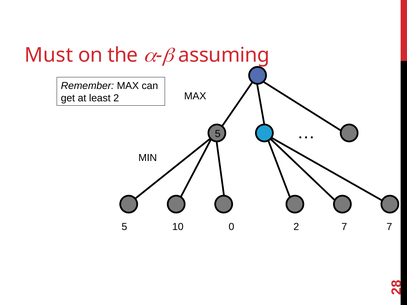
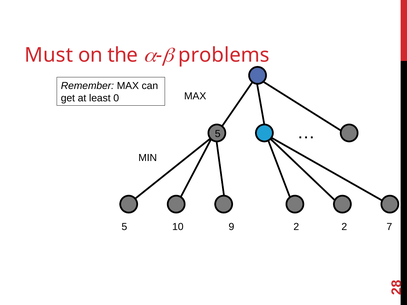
assuming: assuming -> problems
least 2: 2 -> 0
0: 0 -> 9
2 7: 7 -> 2
